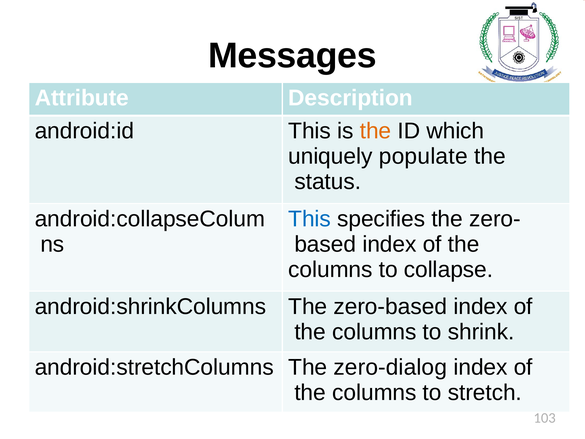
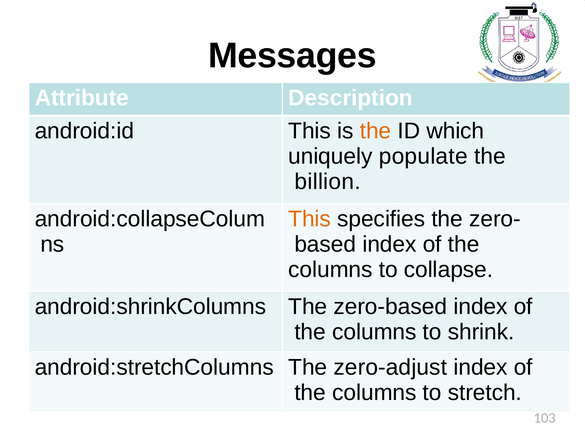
status: status -> billion
This at (310, 219) colour: blue -> orange
zero-dialog: zero-dialog -> zero-adjust
